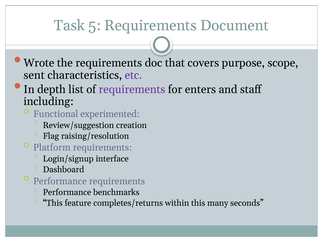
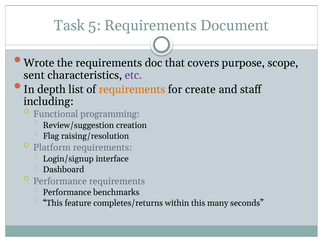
requirements at (132, 89) colour: purple -> orange
enters: enters -> create
experimented: experimented -> programming
